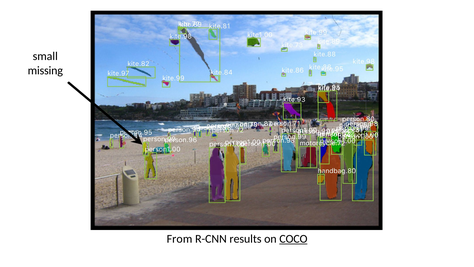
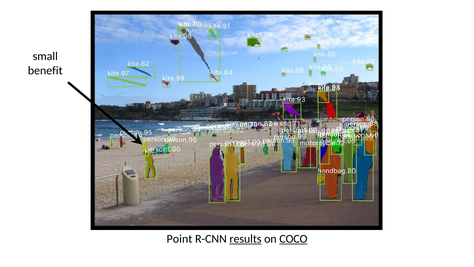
missing: missing -> benefit
From: From -> Point
results underline: none -> present
